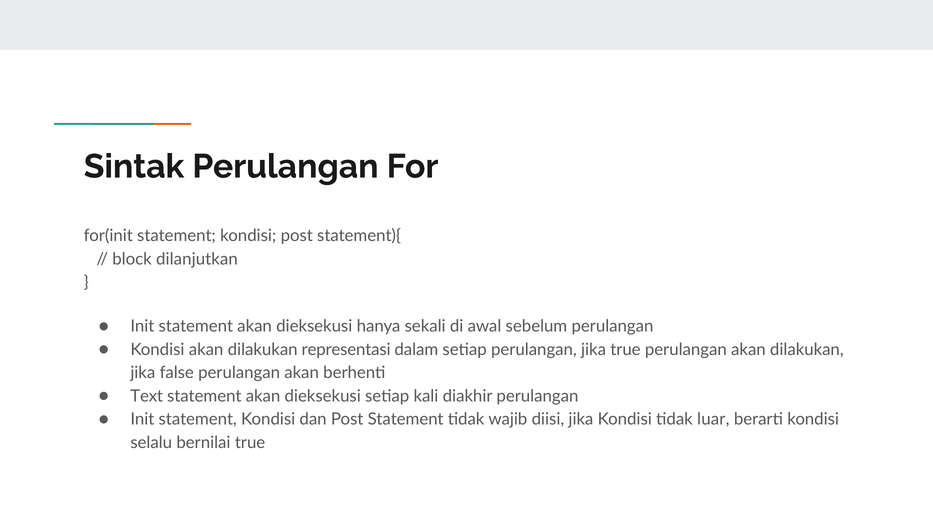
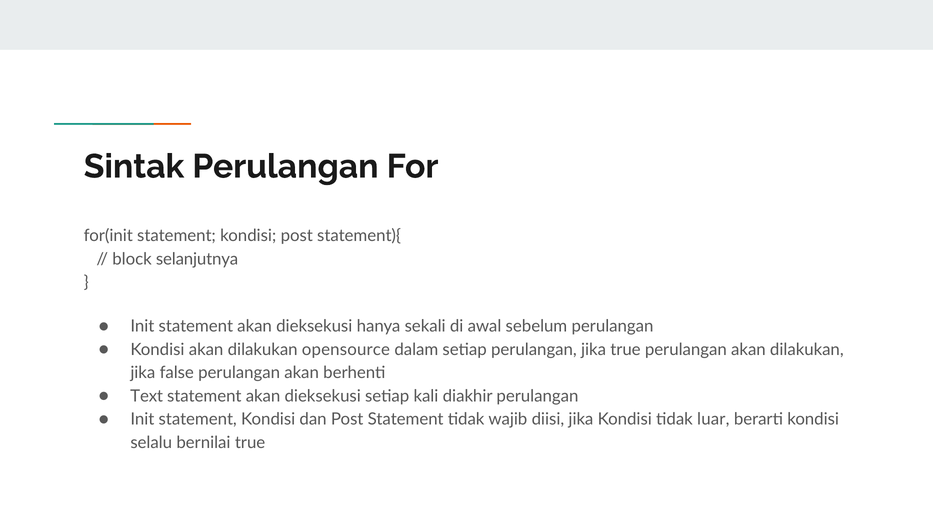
dilanjutkan: dilanjutkan -> selanjutnya
representasi: representasi -> opensource
